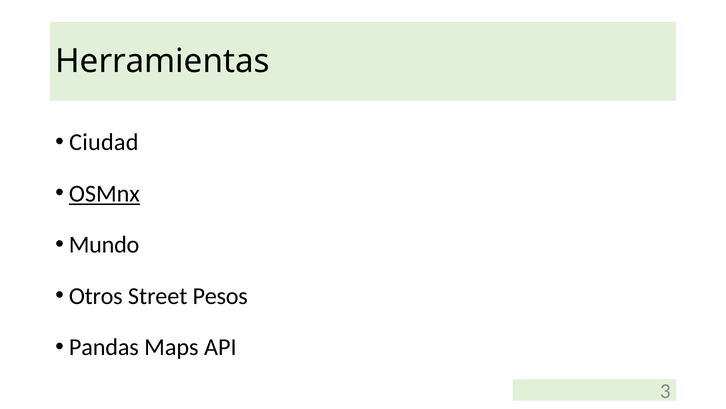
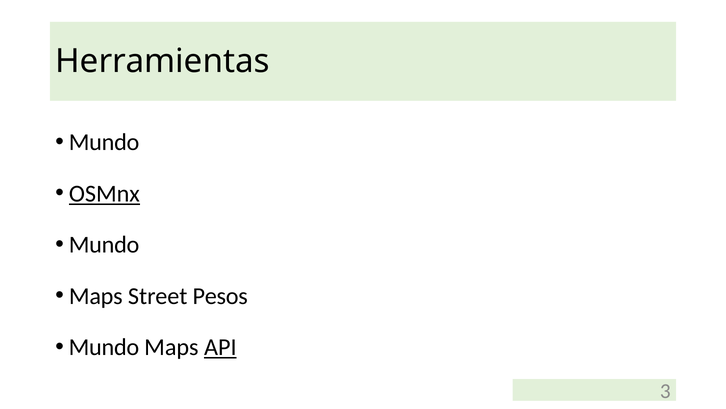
Ciudad at (104, 142): Ciudad -> Mundo
Otros at (96, 296): Otros -> Maps
Pandas at (104, 347): Pandas -> Mundo
API underline: none -> present
